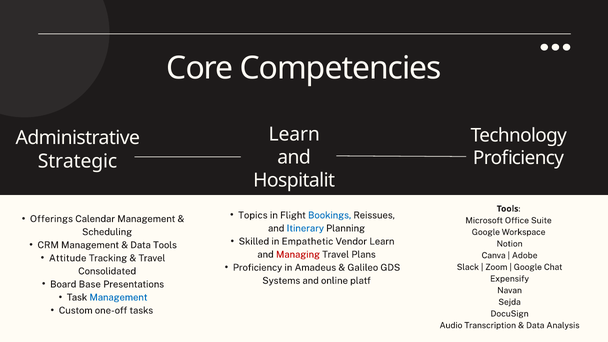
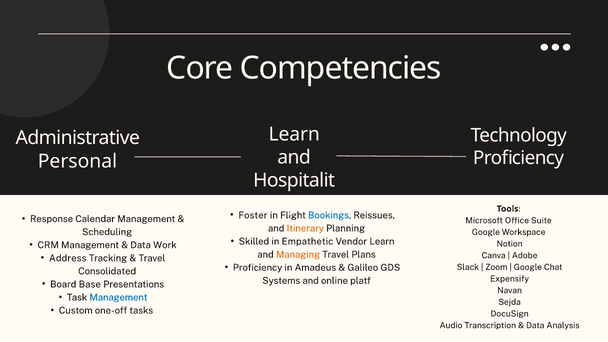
Strategic: Strategic -> Personal
Topics: Topics -> Foster
Offerings: Offerings -> Response
Itinerary colour: blue -> orange
Data Tools: Tools -> Work
Managing colour: red -> orange
Attitude: Attitude -> Address
